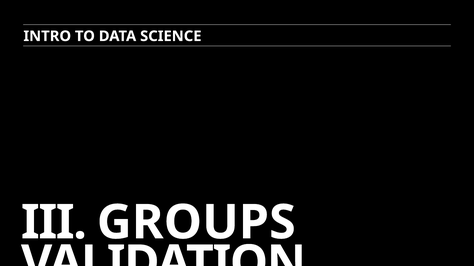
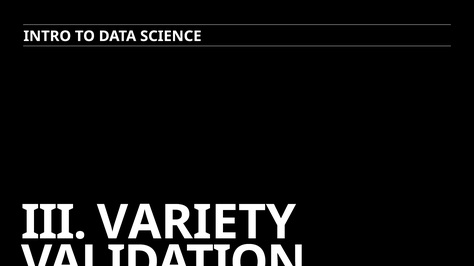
GROUPS: GROUPS -> VARIETY
